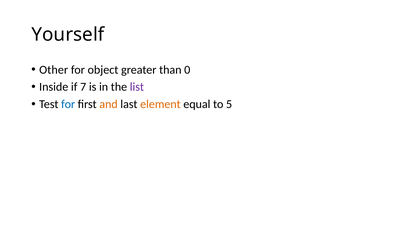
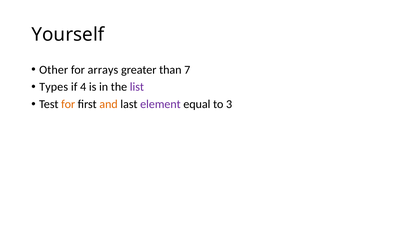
object: object -> arrays
0: 0 -> 7
Inside: Inside -> Types
7: 7 -> 4
for at (68, 104) colour: blue -> orange
element colour: orange -> purple
5: 5 -> 3
